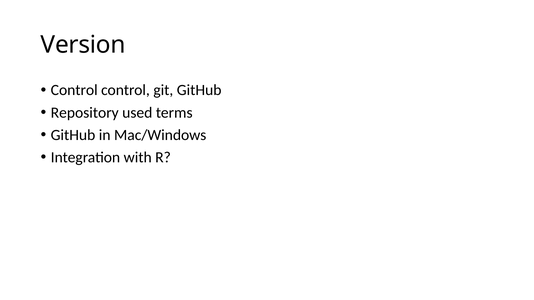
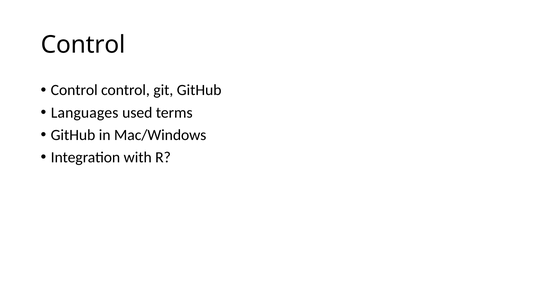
Version at (83, 45): Version -> Control
Repository: Repository -> Languages
